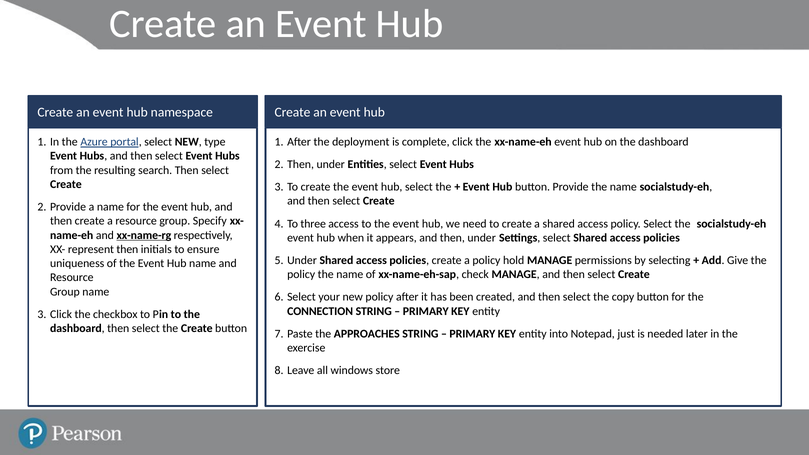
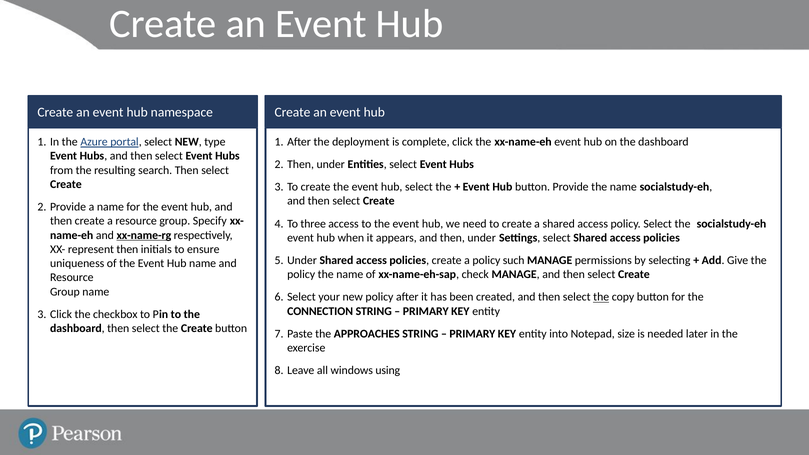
hold: hold -> such
the at (601, 297) underline: none -> present
just: just -> size
store: store -> using
